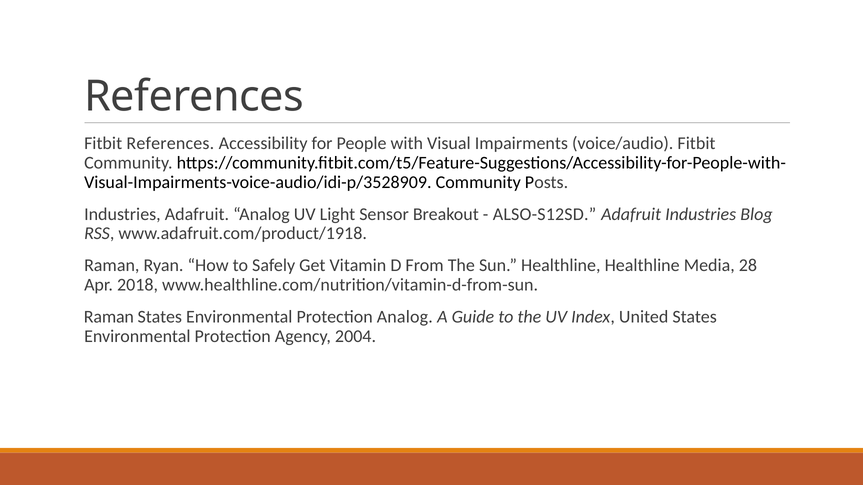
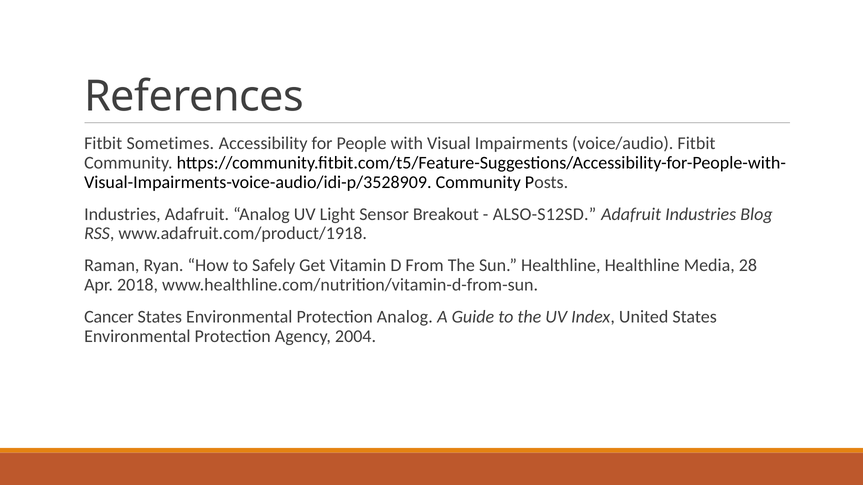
Fitbit References: References -> Sometimes
Raman at (109, 317): Raman -> Cancer
